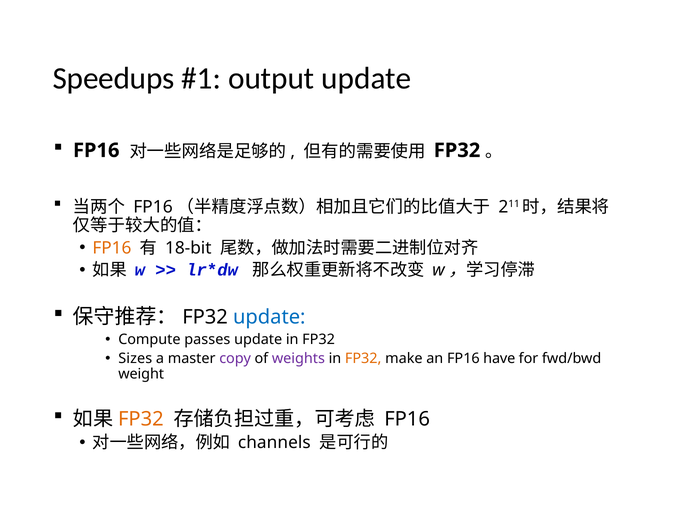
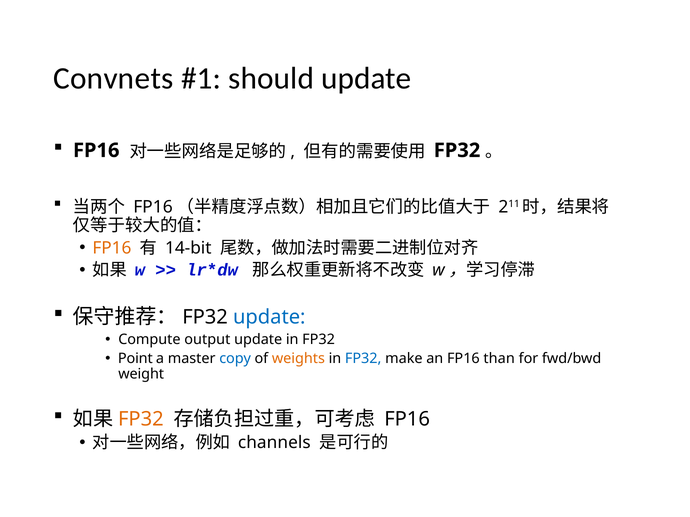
Speedups: Speedups -> Convnets
output: output -> should
18-bit: 18-bit -> 14-bit
passes: passes -> output
Sizes: Sizes -> Point
copy colour: purple -> blue
weights colour: purple -> orange
FP32 at (363, 359) colour: orange -> blue
have: have -> than
